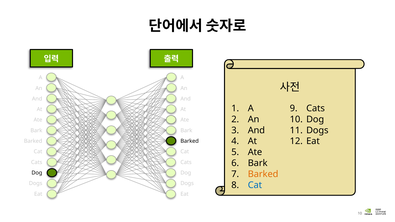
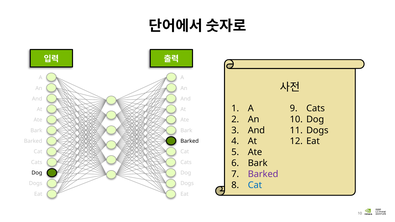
Barked at (263, 174) colour: orange -> purple
